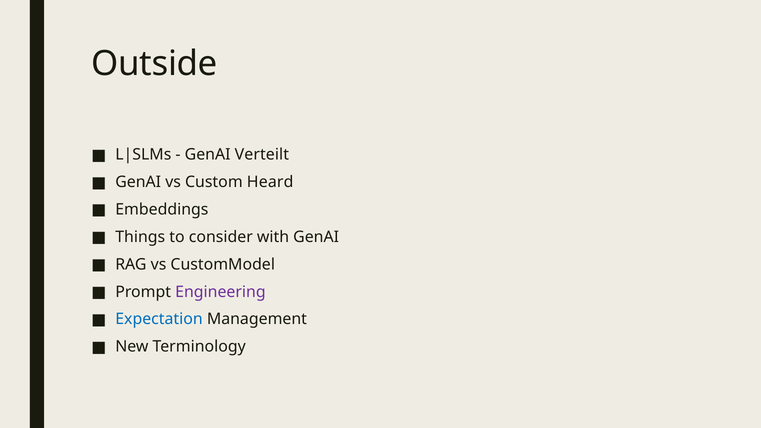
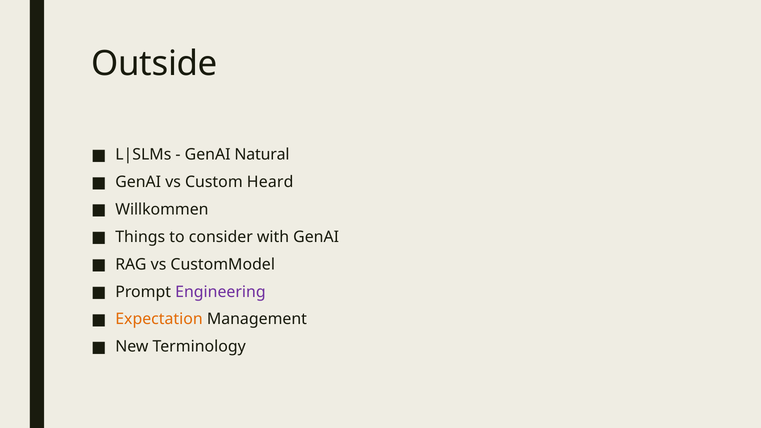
Verteilt: Verteilt -> Natural
Embeddings: Embeddings -> Willkommen
Expectation colour: blue -> orange
